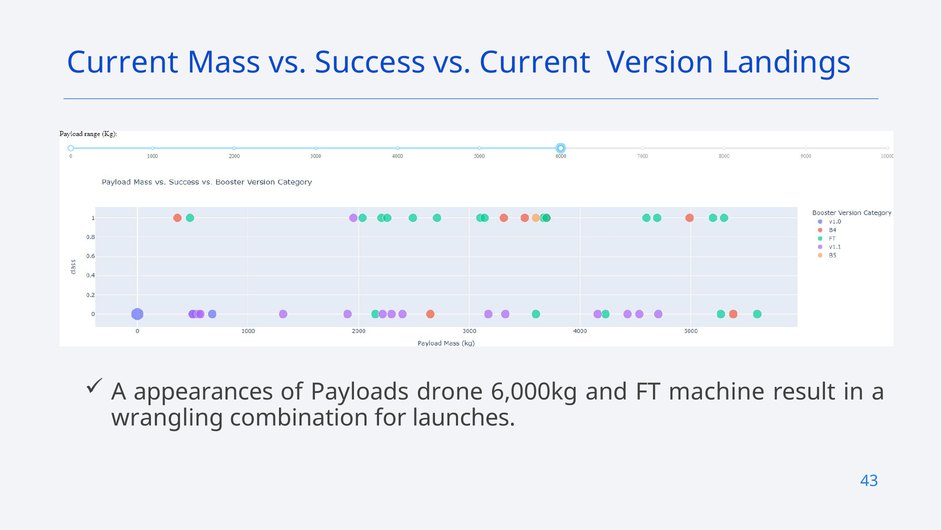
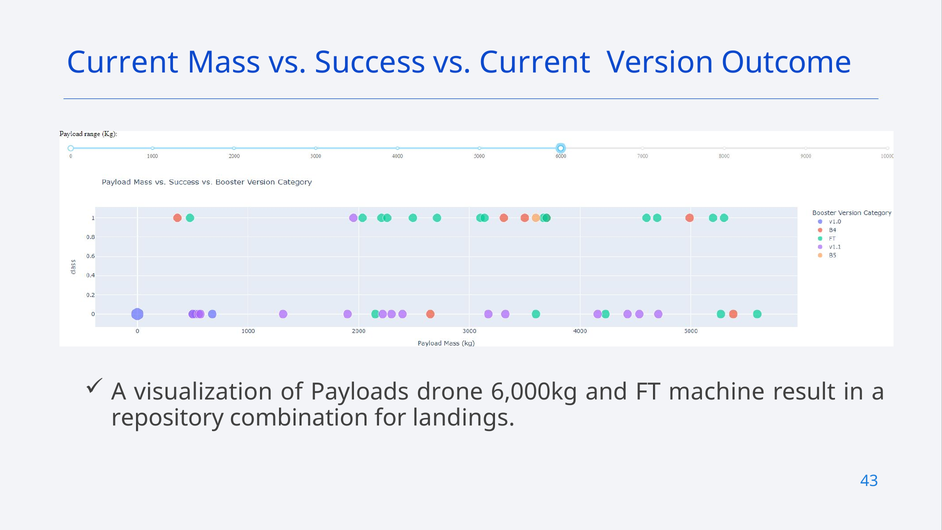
Landings: Landings -> Outcome
appearances: appearances -> visualization
wrangling: wrangling -> repository
launches: launches -> landings
